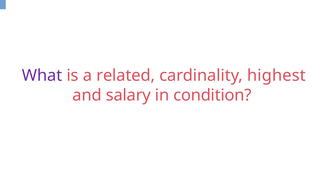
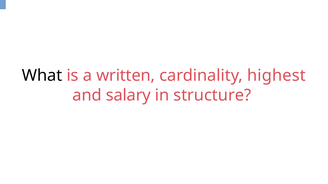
What colour: purple -> black
related: related -> written
condition: condition -> structure
